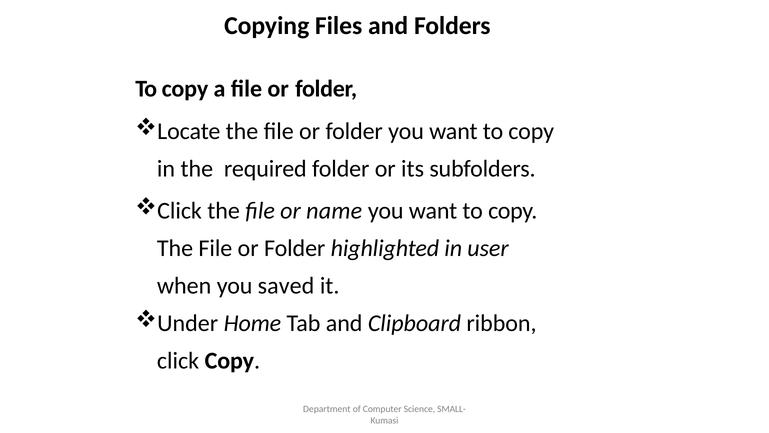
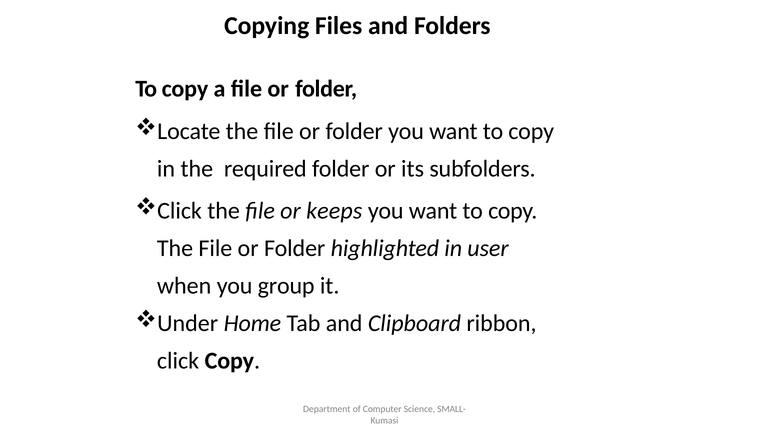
name: name -> keeps
saved: saved -> group
